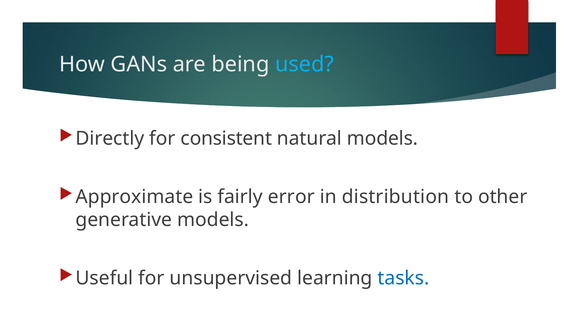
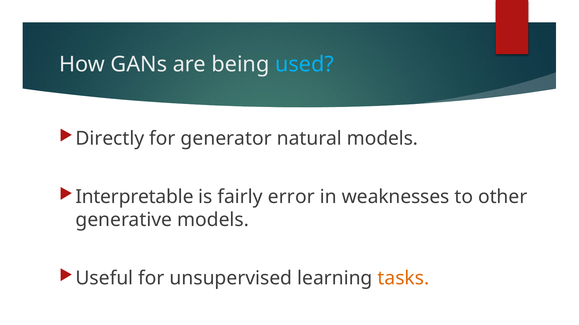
consistent: consistent -> generator
Approximate: Approximate -> Interpretable
distribution: distribution -> weaknesses
tasks colour: blue -> orange
